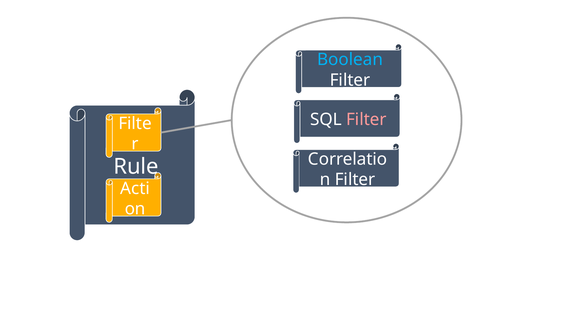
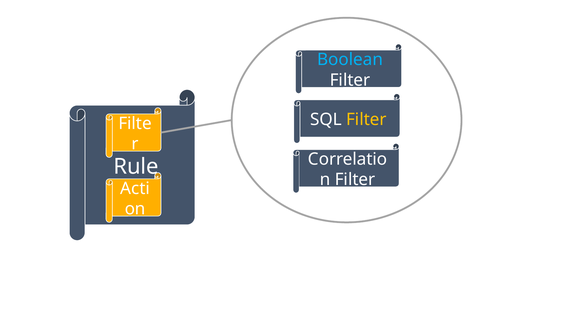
Filter at (366, 120) colour: pink -> yellow
